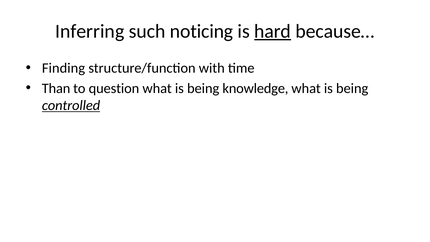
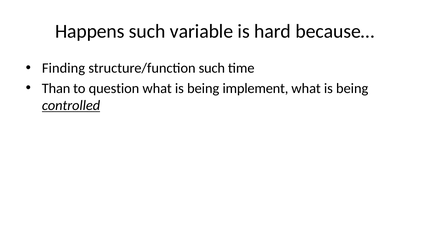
Inferring: Inferring -> Happens
noticing: noticing -> variable
hard underline: present -> none
structure/function with: with -> such
knowledge: knowledge -> implement
